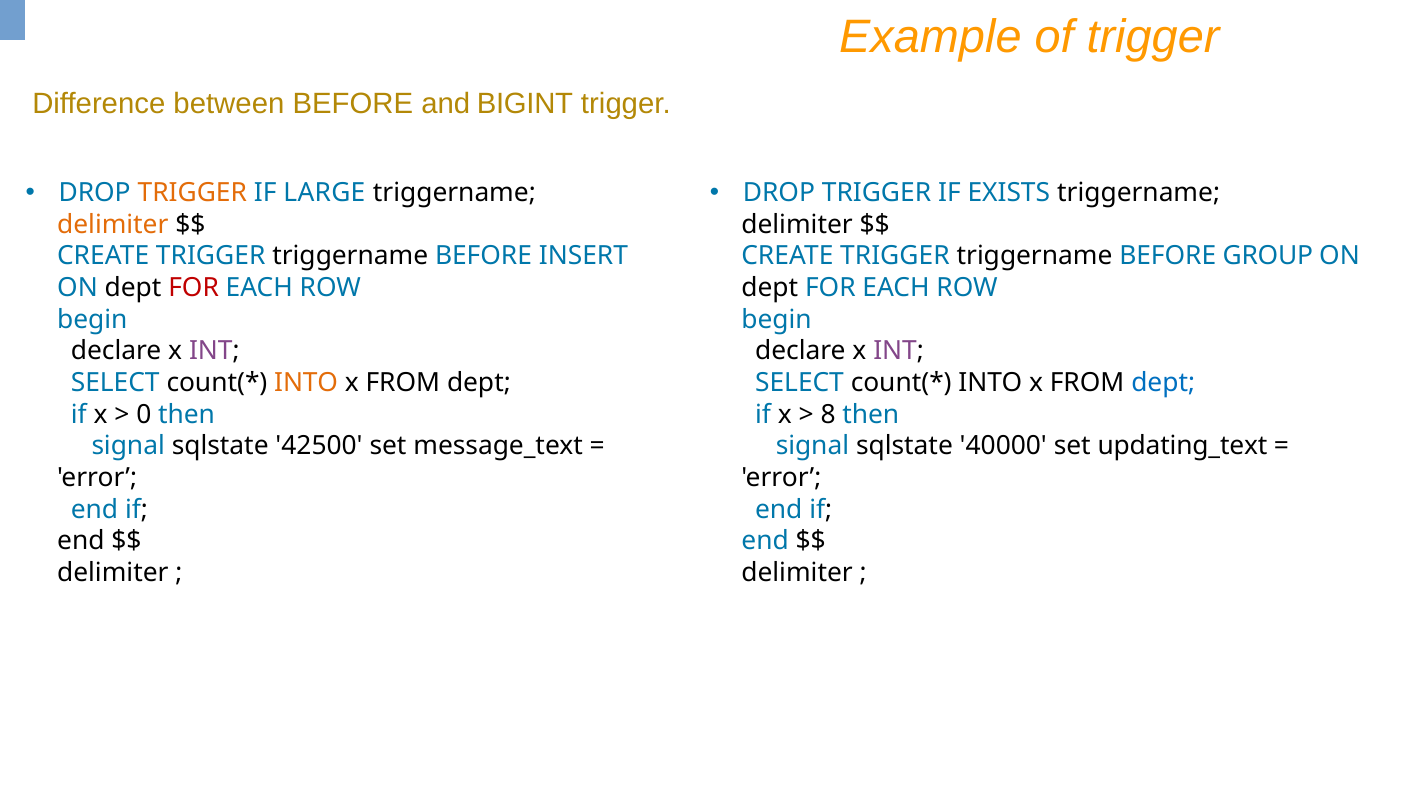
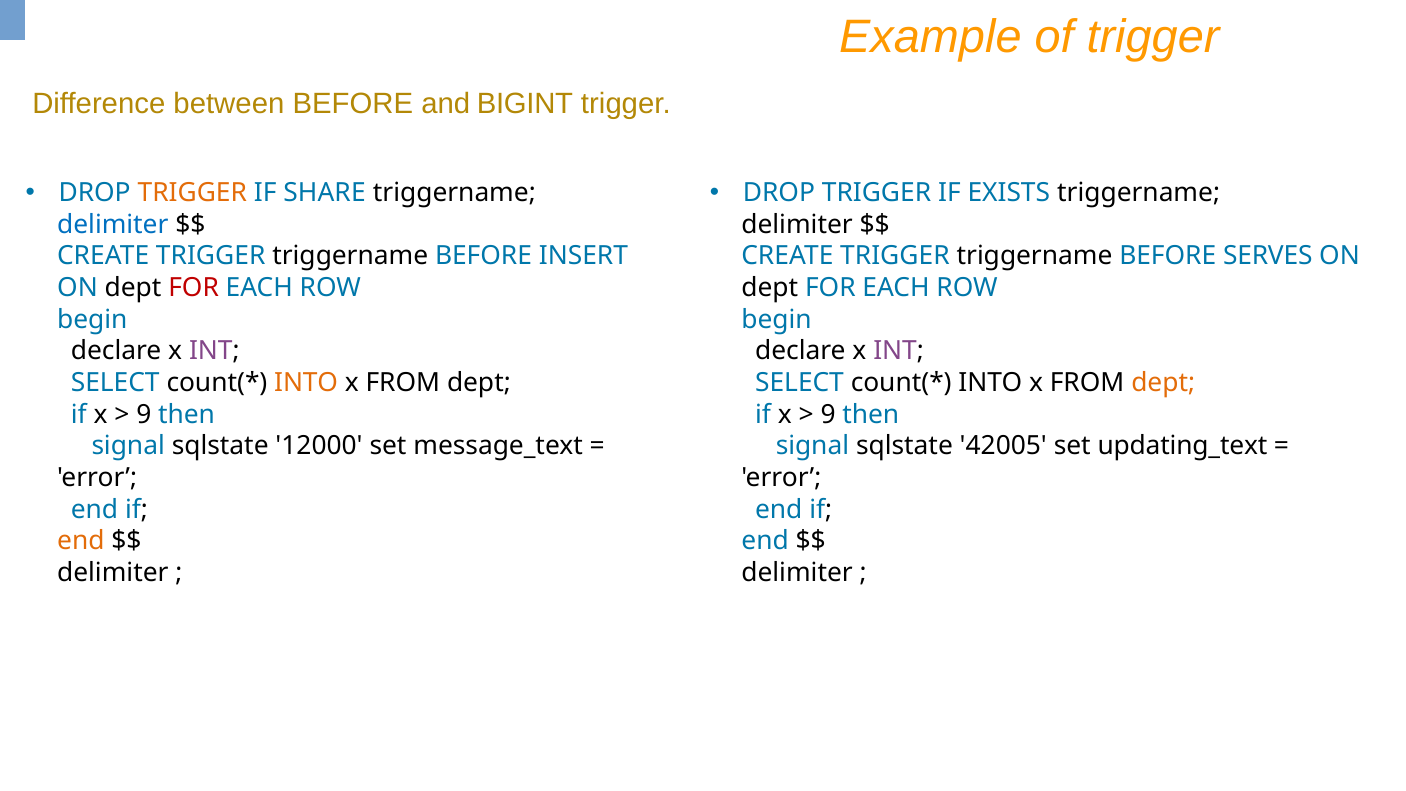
LARGE: LARGE -> SHARE
delimiter at (113, 225) colour: orange -> blue
GROUP: GROUP -> SERVES
dept at (1163, 383) colour: blue -> orange
0 at (144, 414): 0 -> 9
8 at (828, 414): 8 -> 9
42500: 42500 -> 12000
40000: 40000 -> 42005
end at (81, 541) colour: black -> orange
